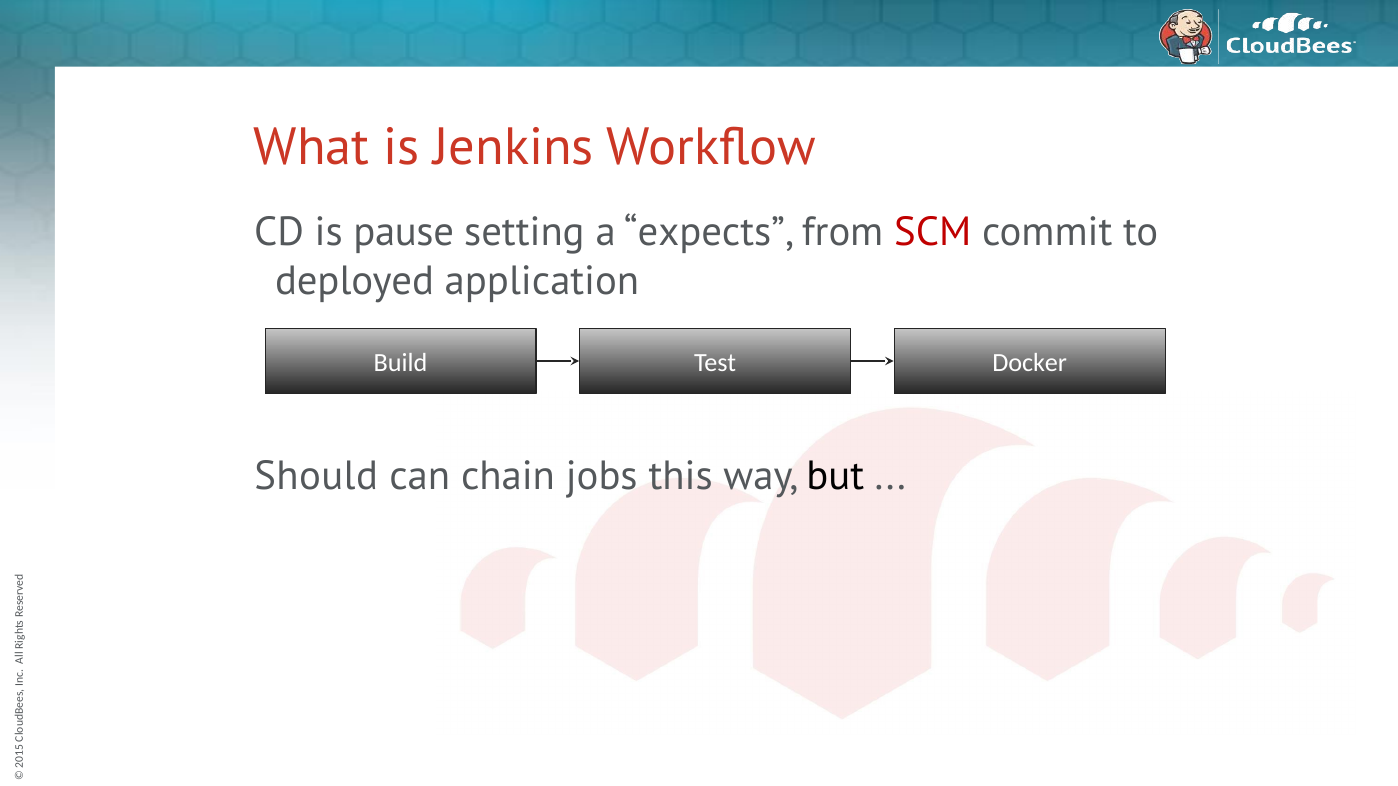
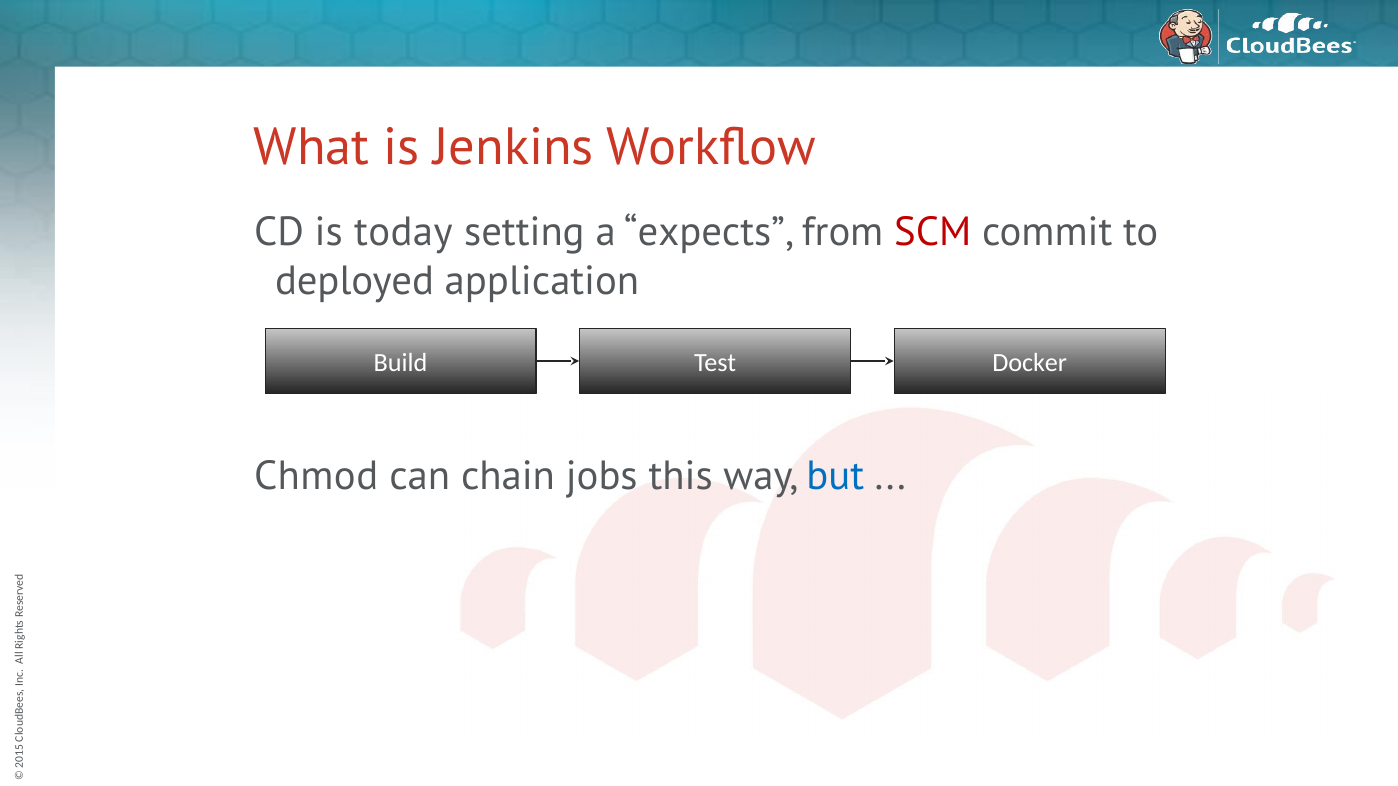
pause: pause -> today
Should: Should -> Chmod
but colour: black -> blue
